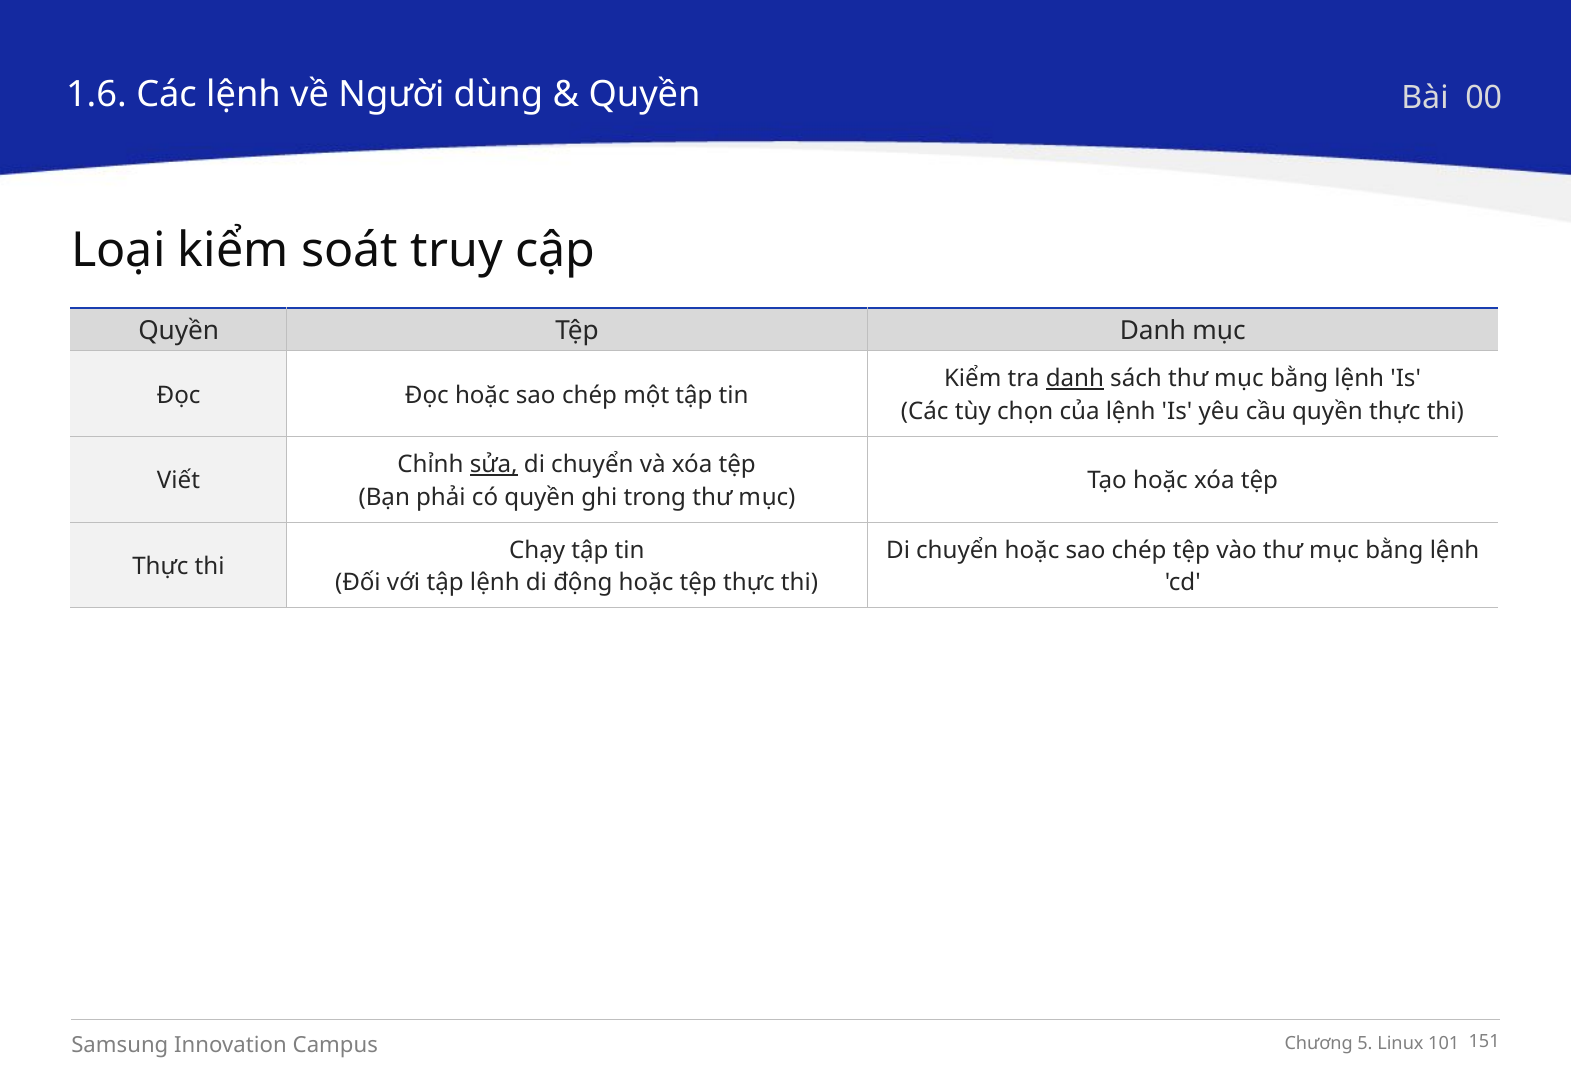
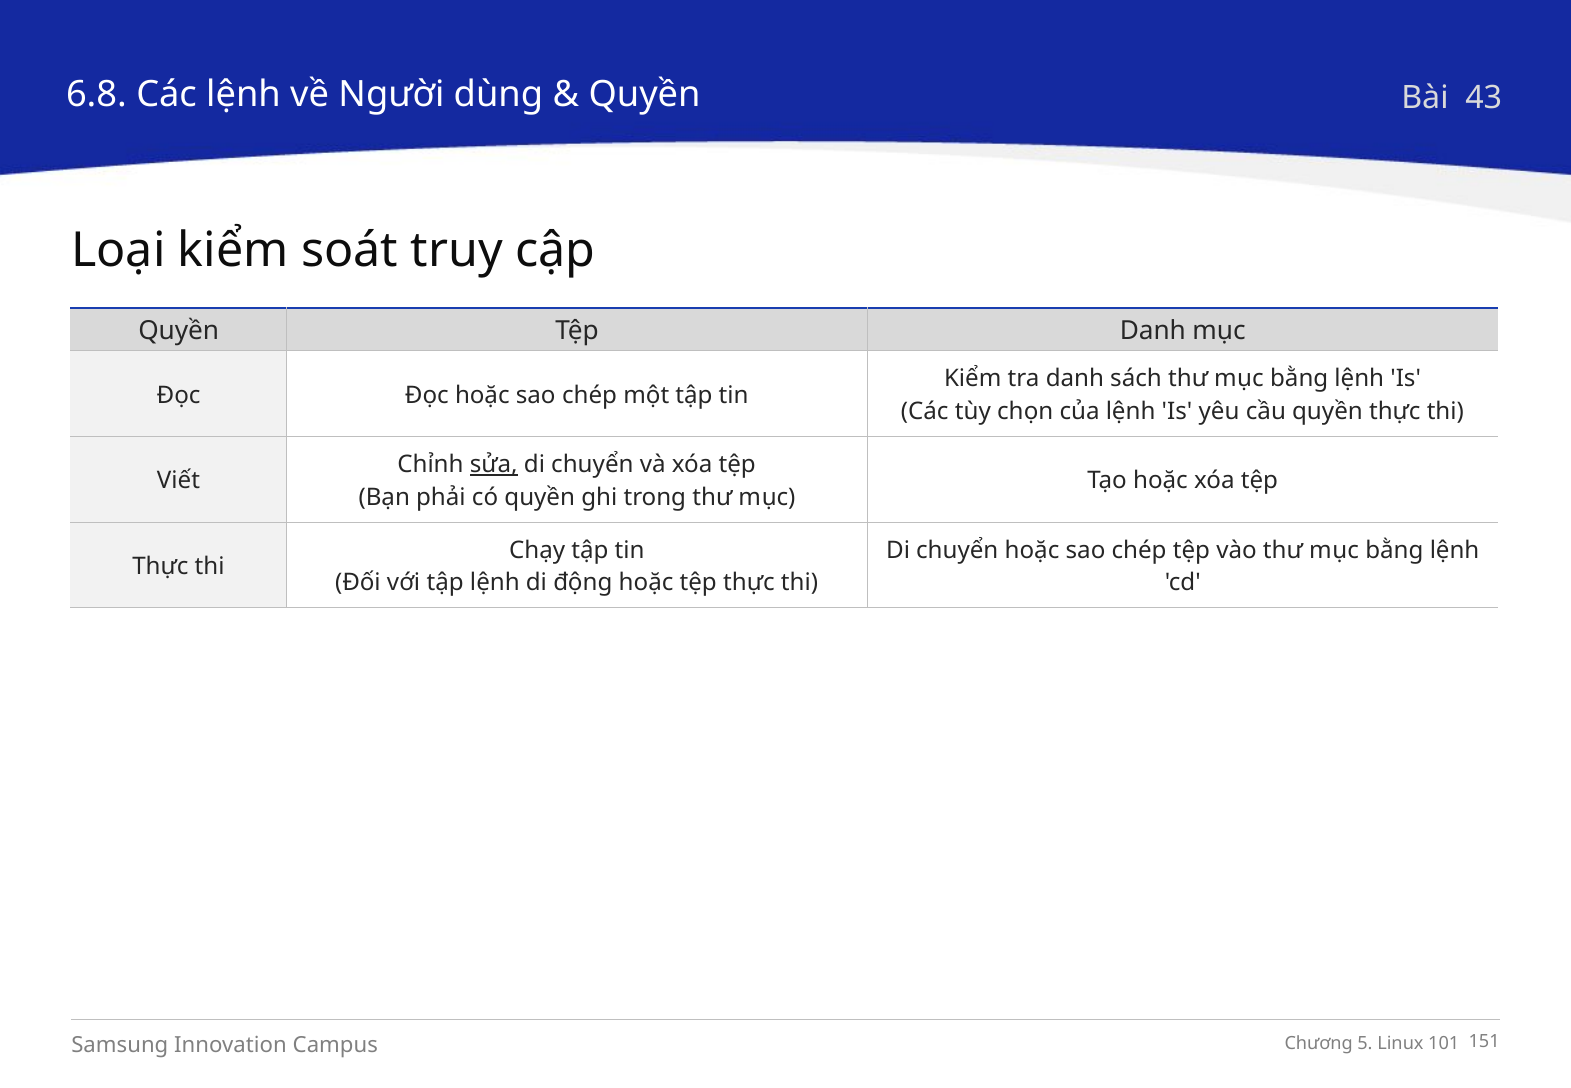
1.6: 1.6 -> 6.8
00: 00 -> 43
danh at (1075, 379) underline: present -> none
